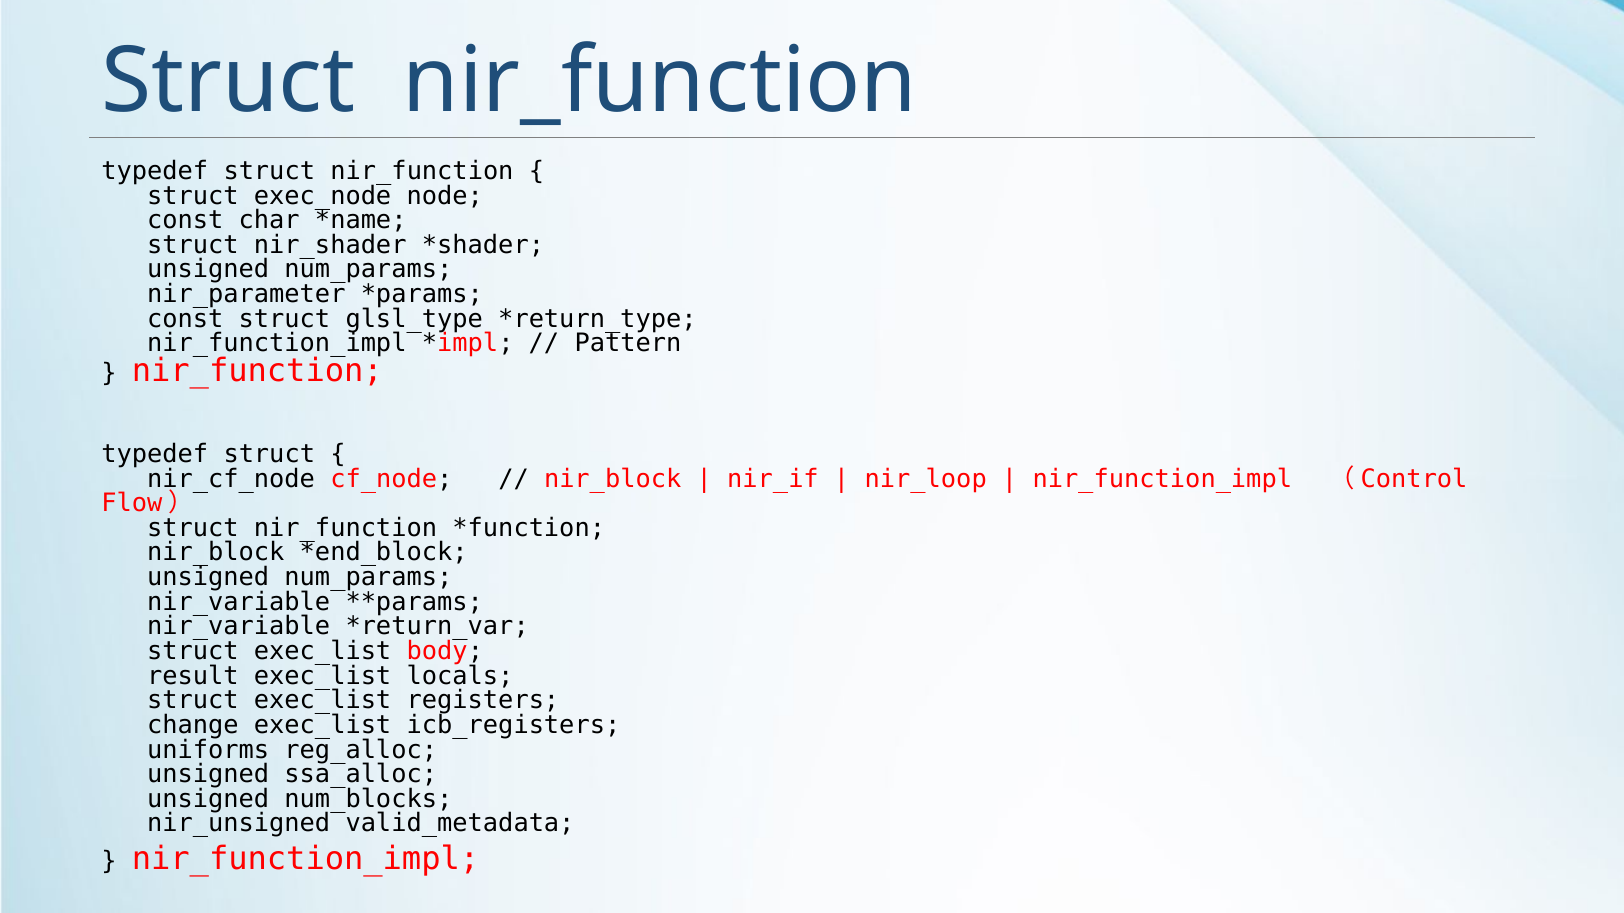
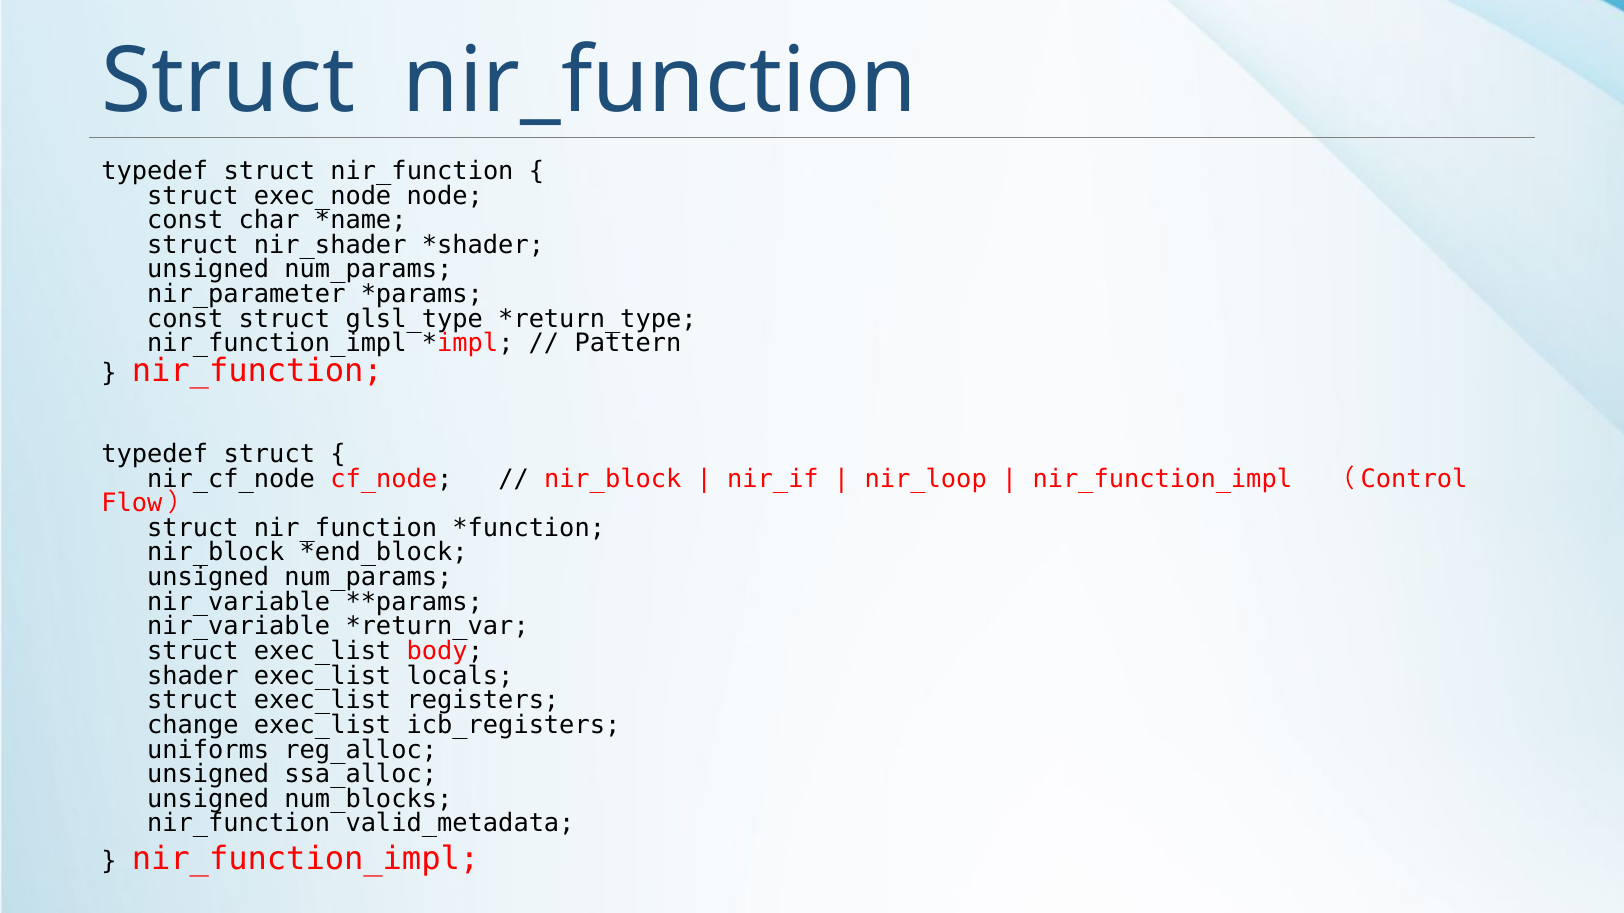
result: result -> shader
nir_unsigned at (239, 824): nir_unsigned -> nir_function
